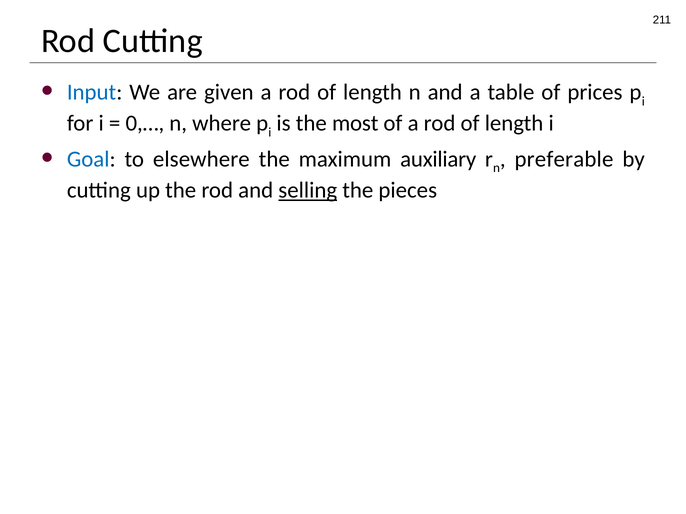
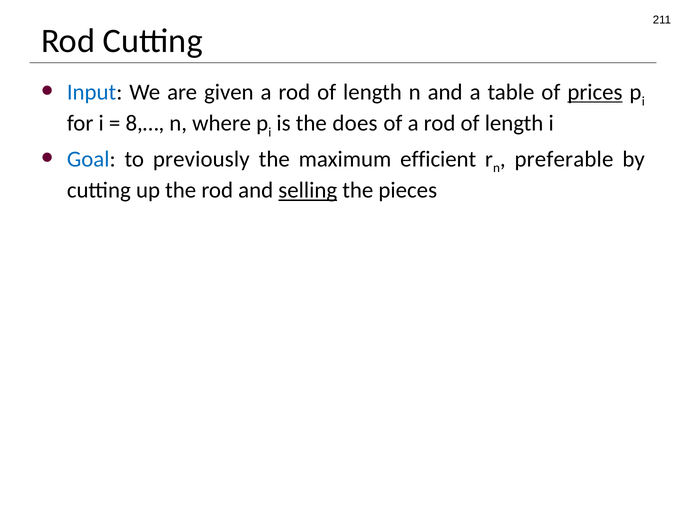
prices underline: none -> present
0,…: 0,… -> 8,…
most: most -> does
elsewhere: elsewhere -> previously
auxiliary: auxiliary -> efficient
